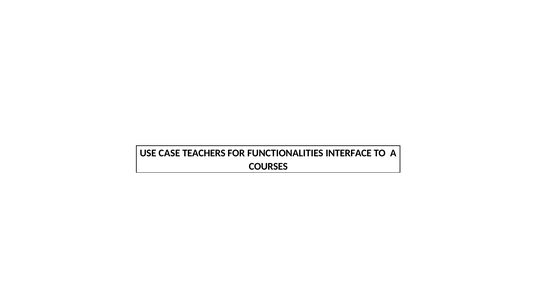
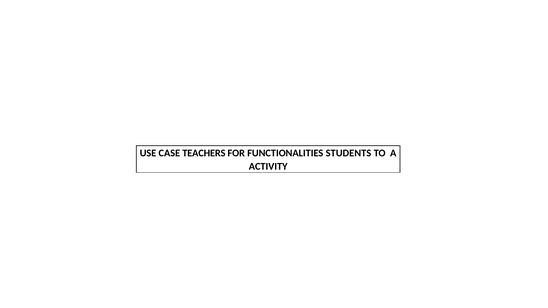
INTERFACE: INTERFACE -> STUDENTS
COURSES: COURSES -> ACTIVITY
